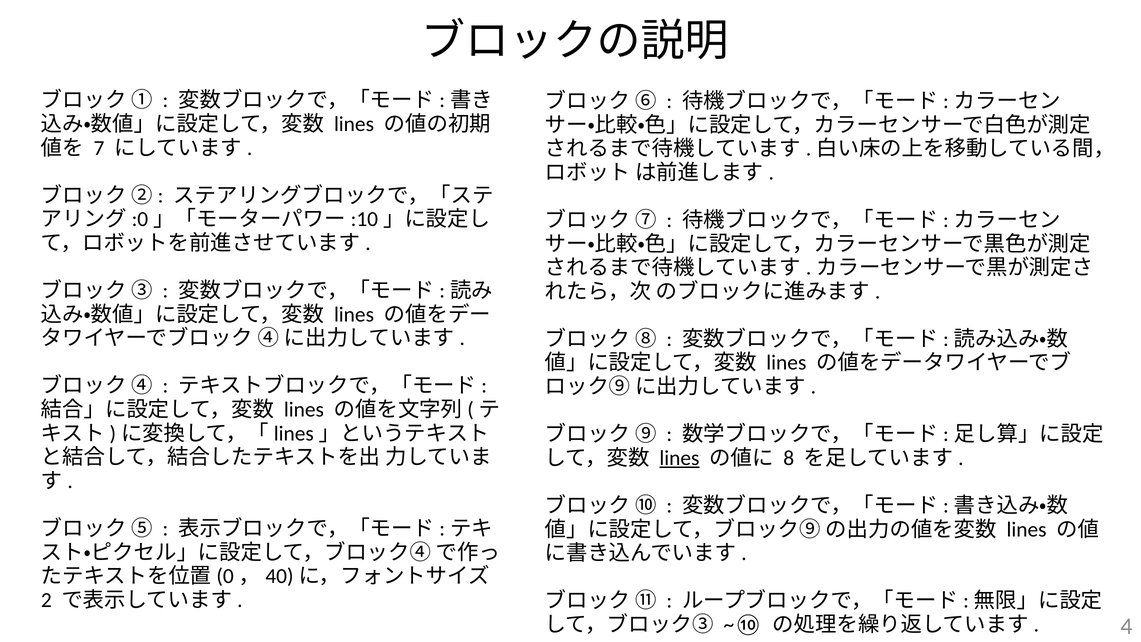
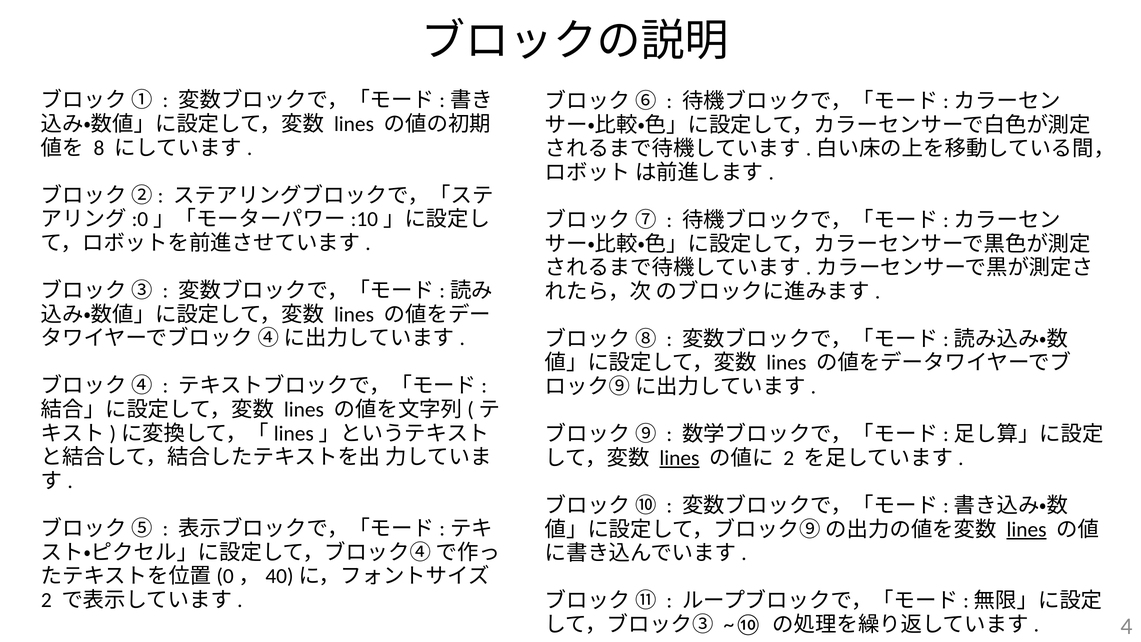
7: 7 -> 8
8 at (789, 458): 8 -> 2
lines at (1027, 529) underline: none -> present
